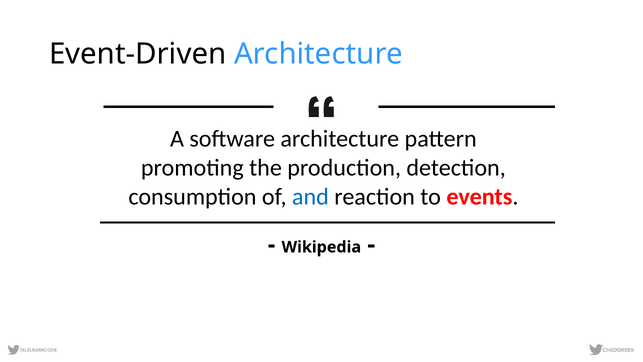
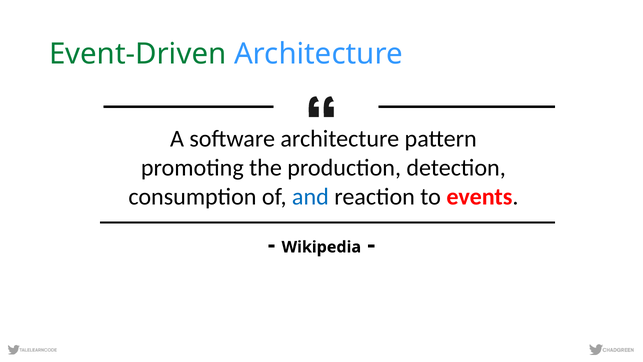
Event-Driven colour: black -> green
